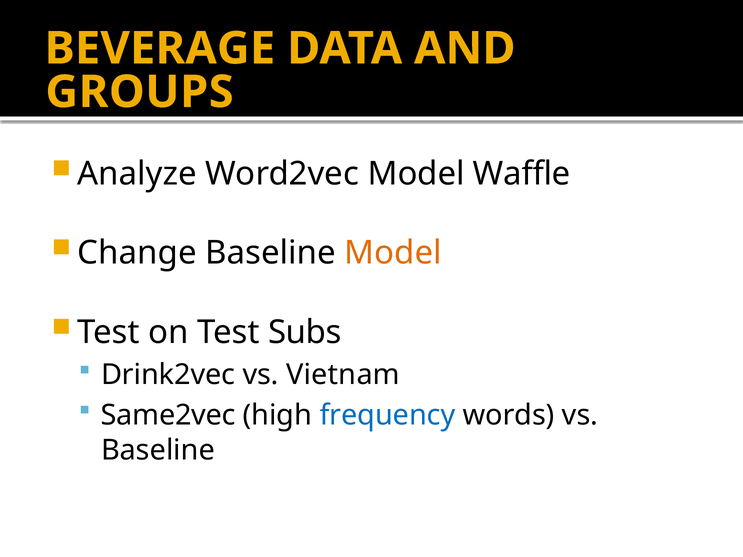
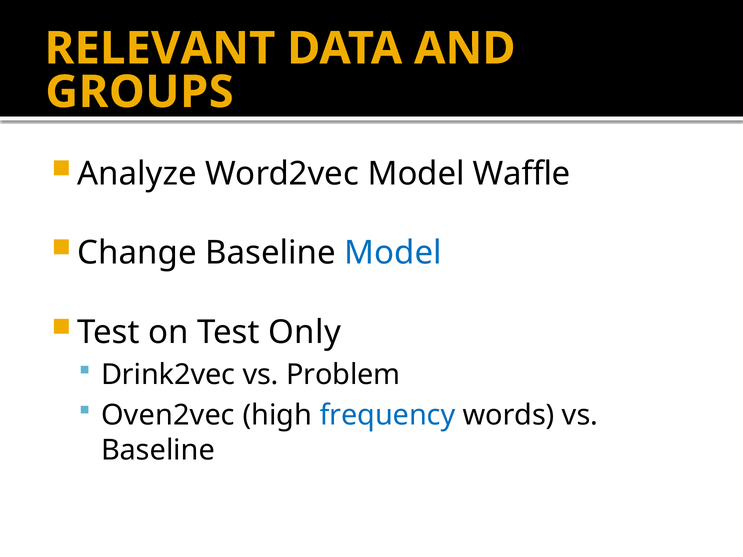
BEVERAGE: BEVERAGE -> RELEVANT
Model at (393, 253) colour: orange -> blue
Subs: Subs -> Only
Vietnam: Vietnam -> Problem
Same2vec: Same2vec -> Oven2vec
